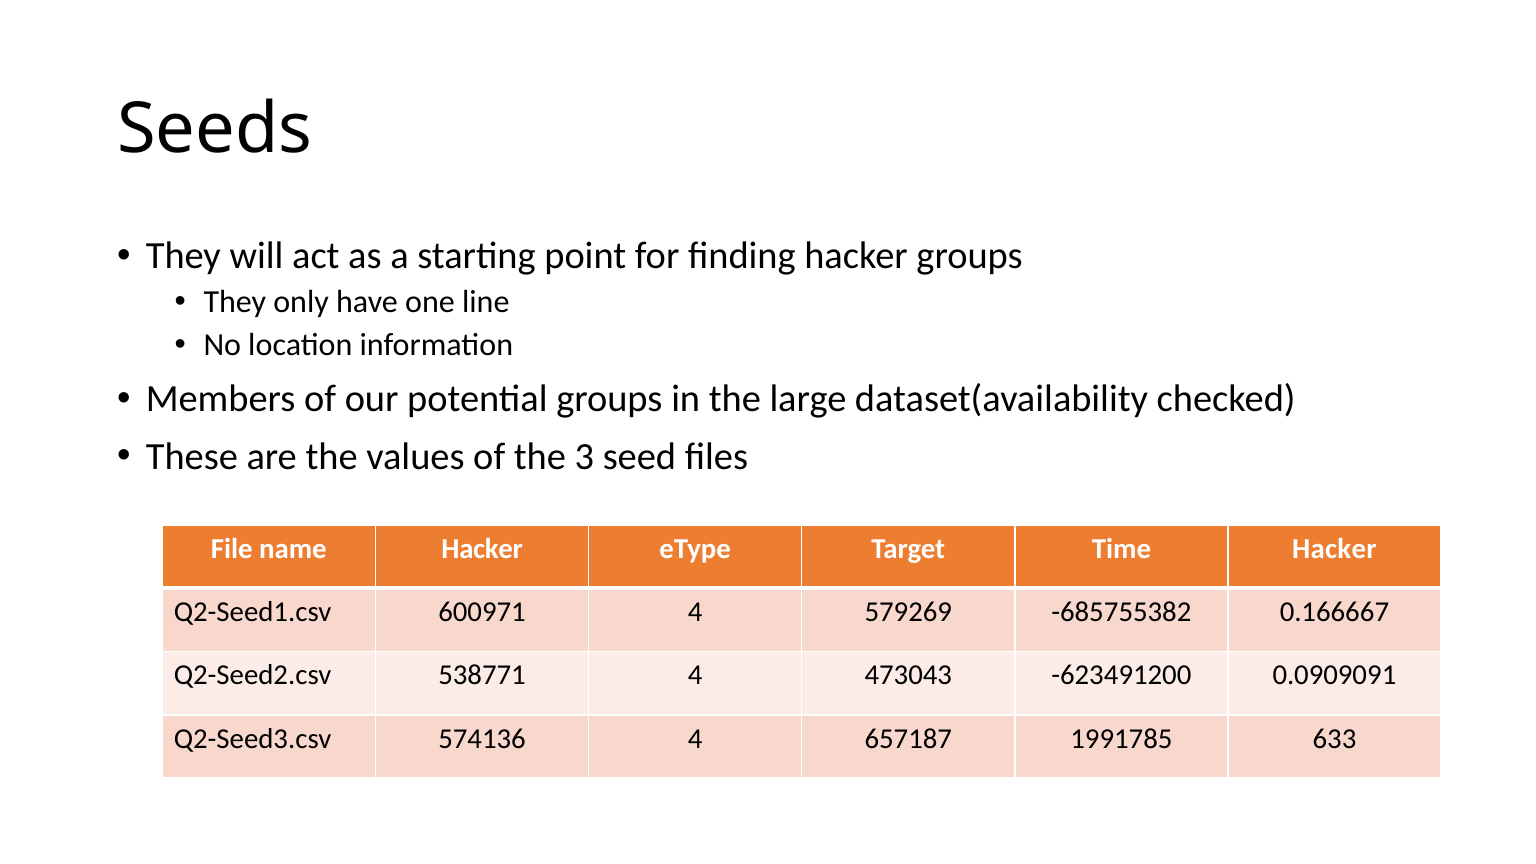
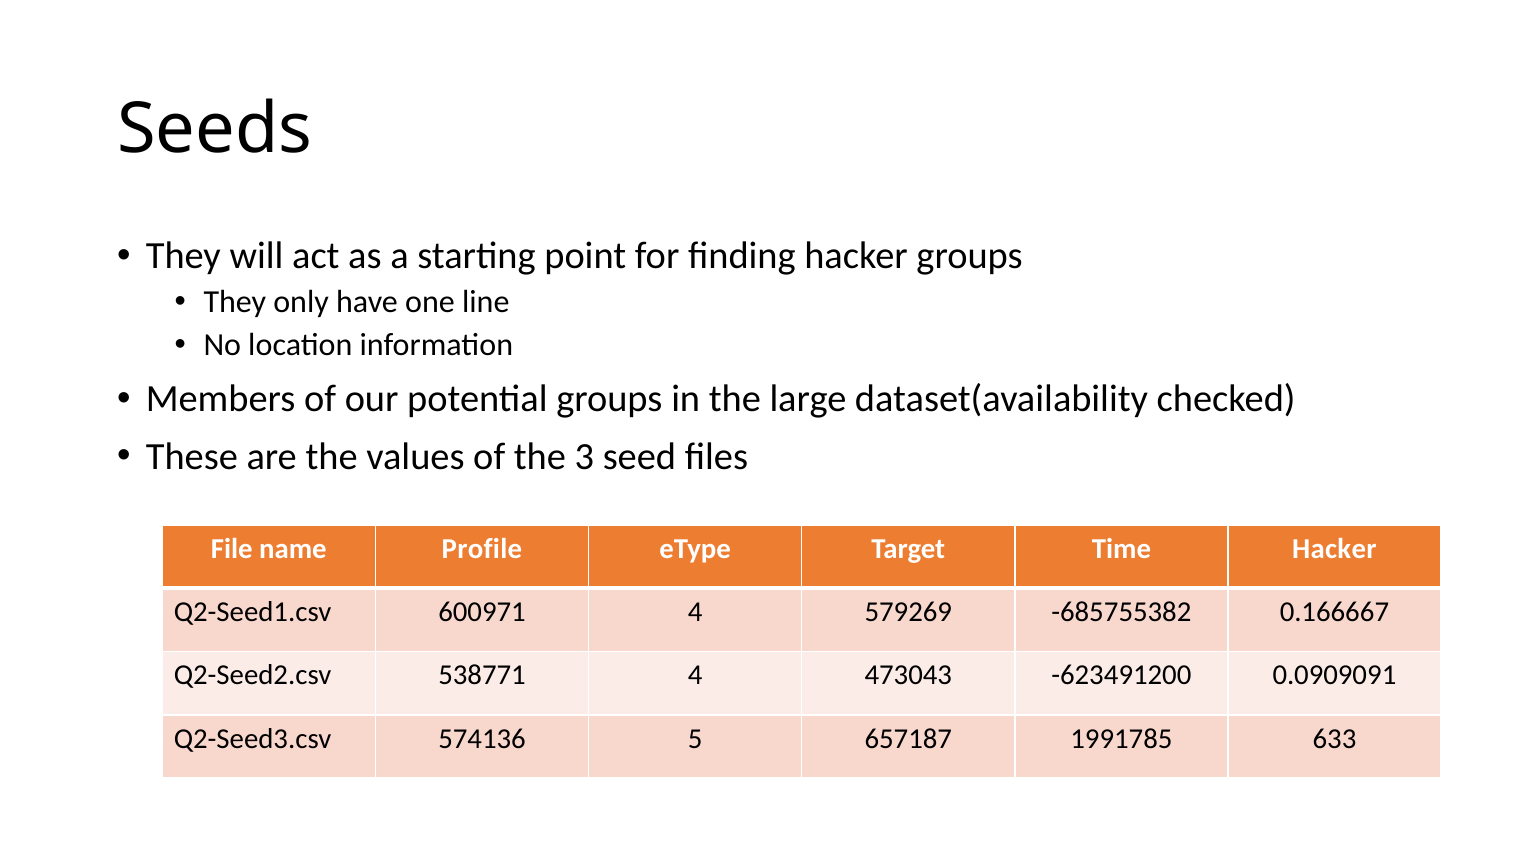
name Hacker: Hacker -> Profile
574136 4: 4 -> 5
